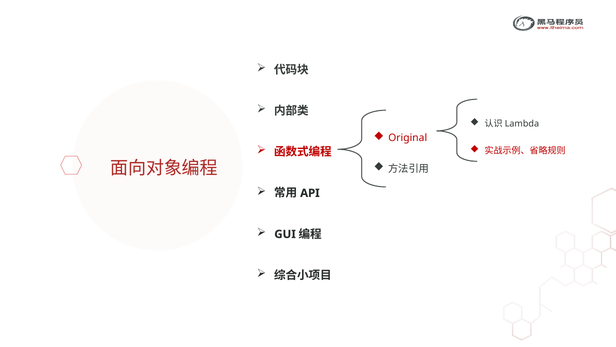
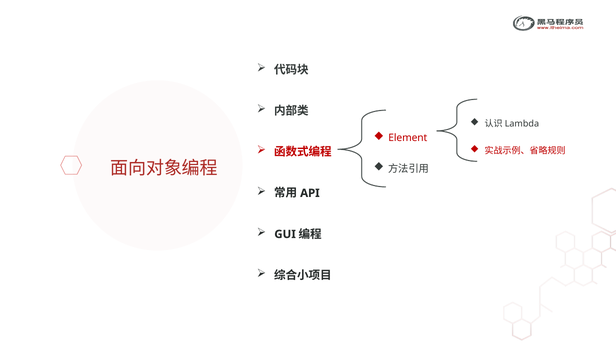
Original: Original -> Element
